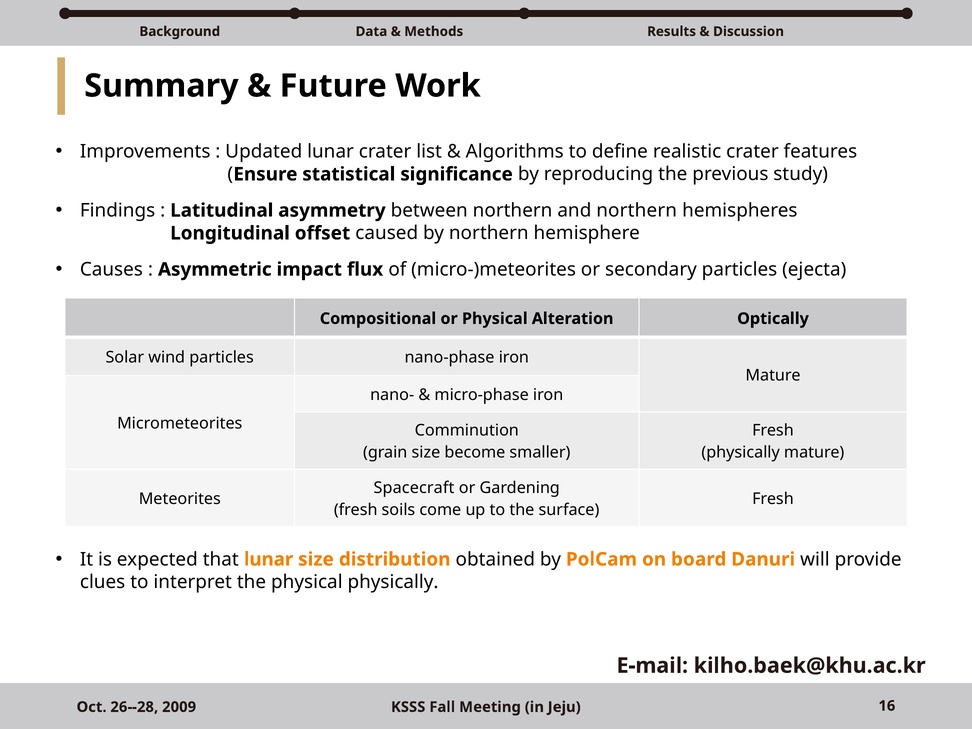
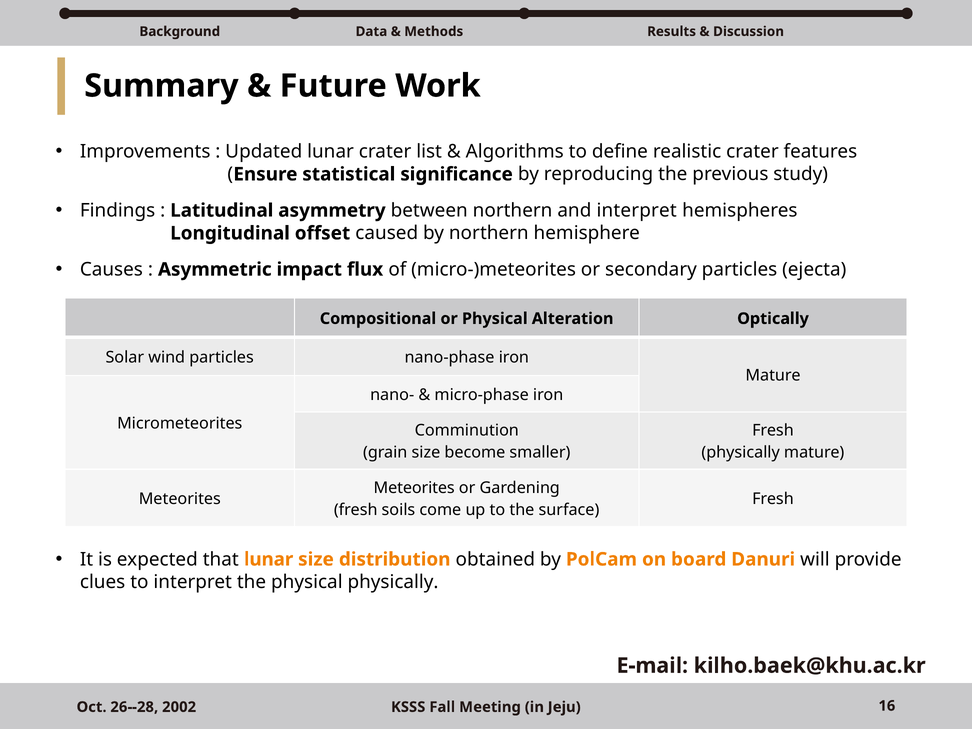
and northern: northern -> interpret
Spacecraft at (414, 488): Spacecraft -> Meteorites
2009: 2009 -> 2002
